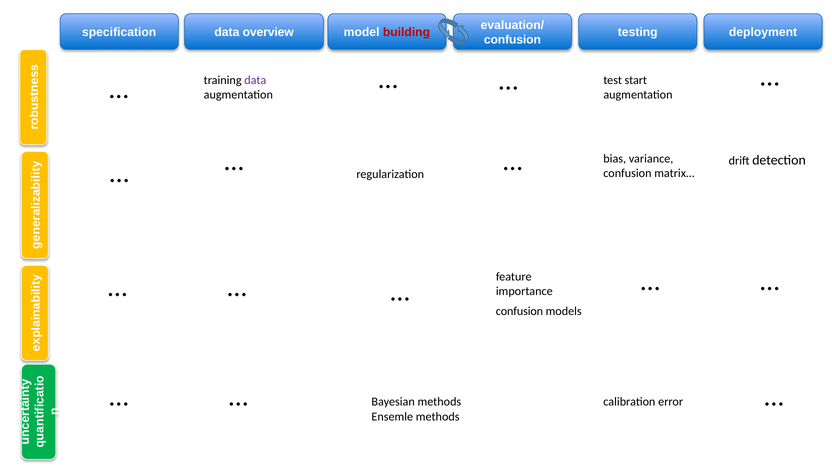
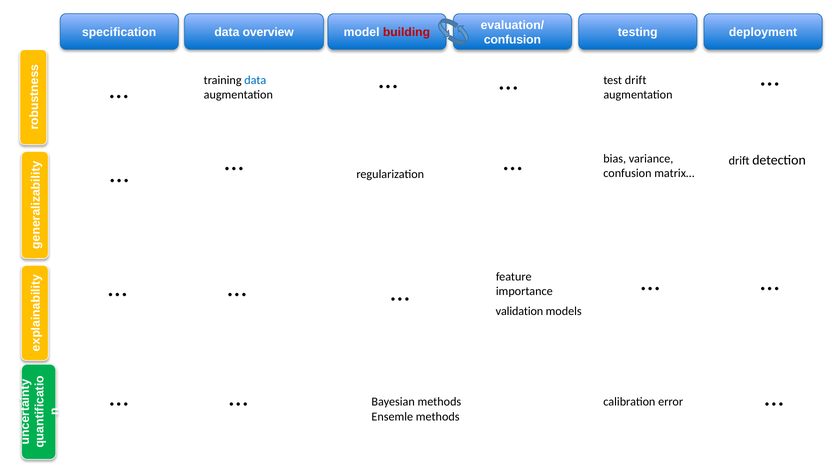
data at (255, 80) colour: purple -> blue
test start: start -> drift
confusion at (519, 311): confusion -> validation
